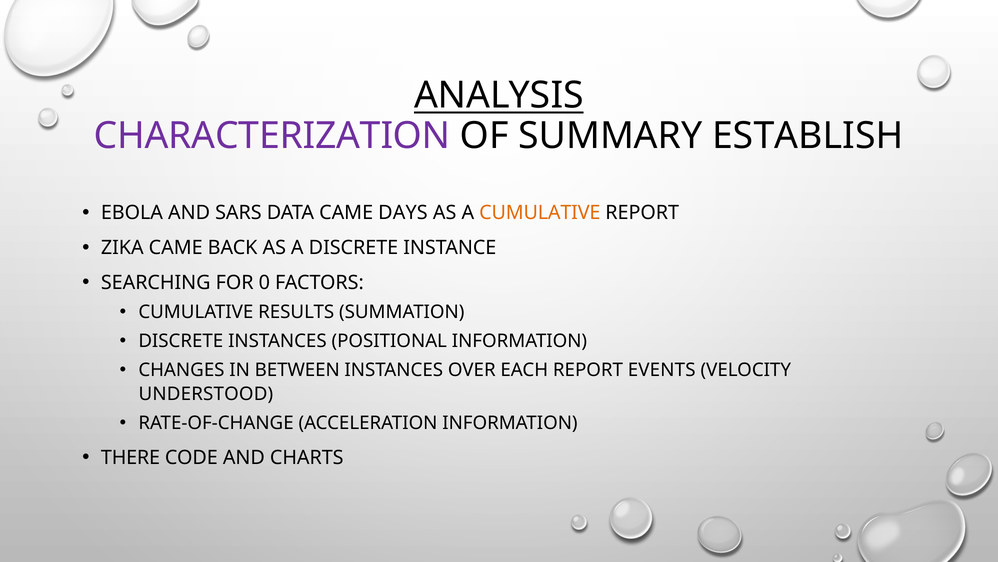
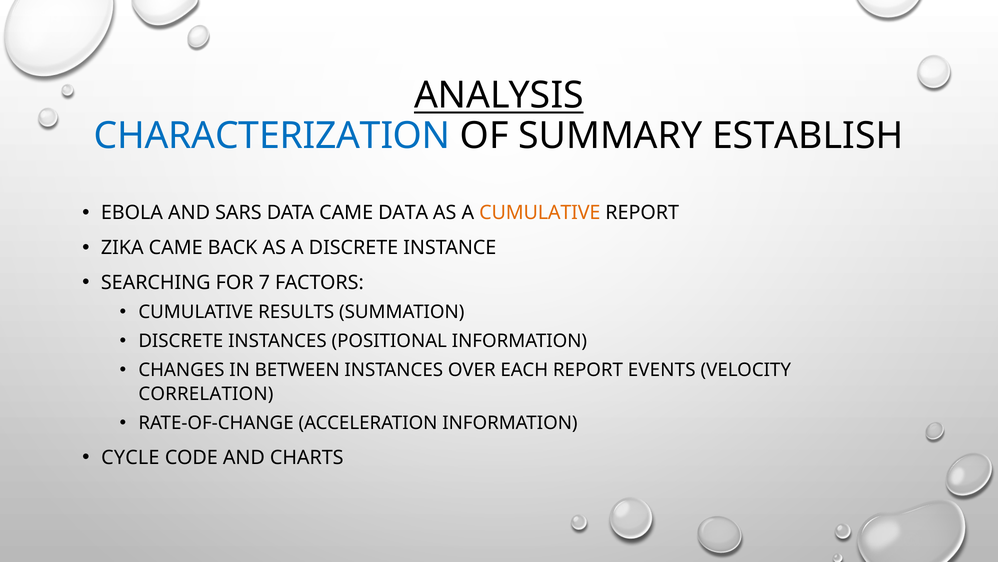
CHARACTERIZATION colour: purple -> blue
CAME DAYS: DAYS -> DATA
0: 0 -> 7
UNDERSTOOD: UNDERSTOOD -> CORRELATION
THERE: THERE -> CYCLE
